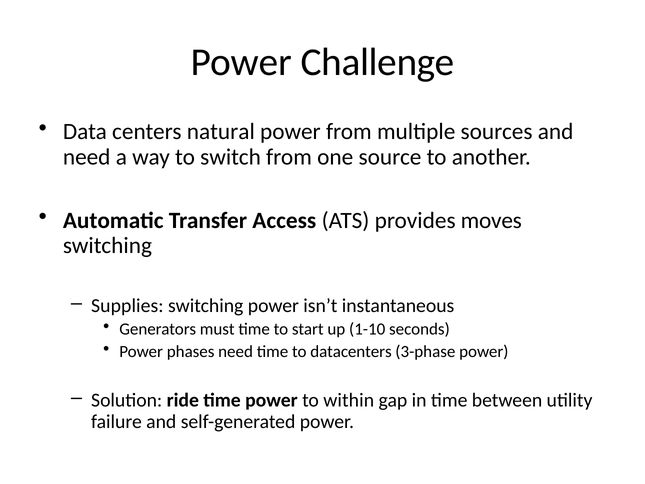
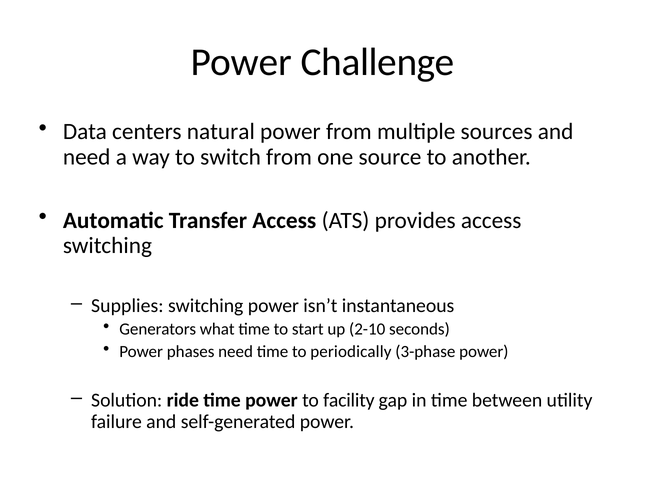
provides moves: moves -> access
must: must -> what
1-10: 1-10 -> 2-10
datacenters: datacenters -> periodically
within: within -> facility
